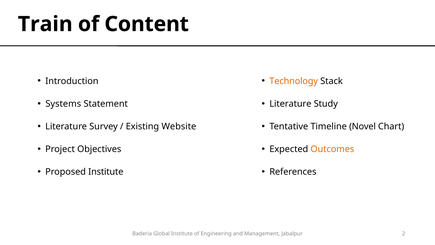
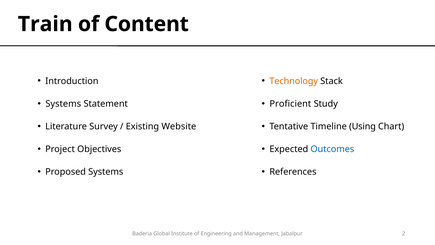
Literature at (290, 104): Literature -> Proficient
Novel: Novel -> Using
Outcomes colour: orange -> blue
Proposed Institute: Institute -> Systems
